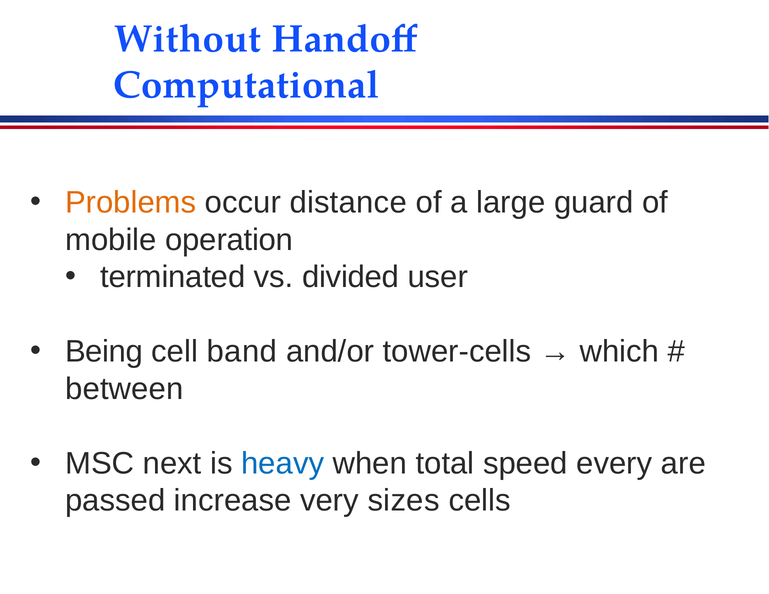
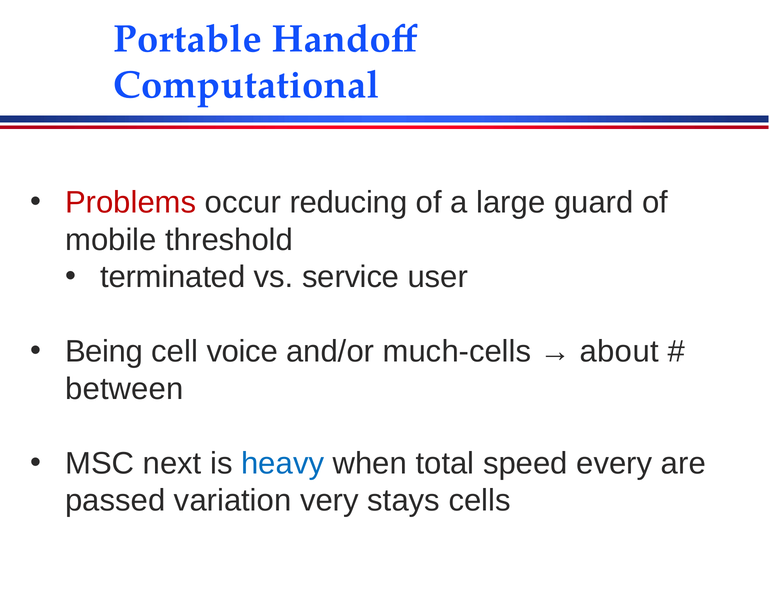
Without: Without -> Portable
Problems colour: orange -> red
distance: distance -> reducing
operation: operation -> threshold
divided: divided -> service
band: band -> voice
tower-cells: tower-cells -> much-cells
which: which -> about
increase: increase -> variation
sizes: sizes -> stays
